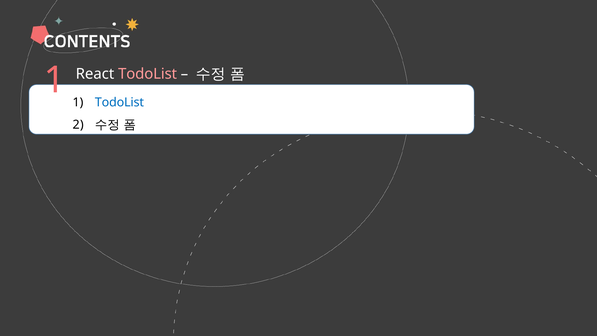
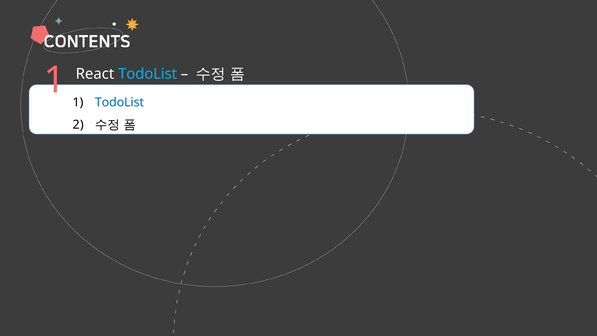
TodoList at (148, 74) colour: pink -> light blue
